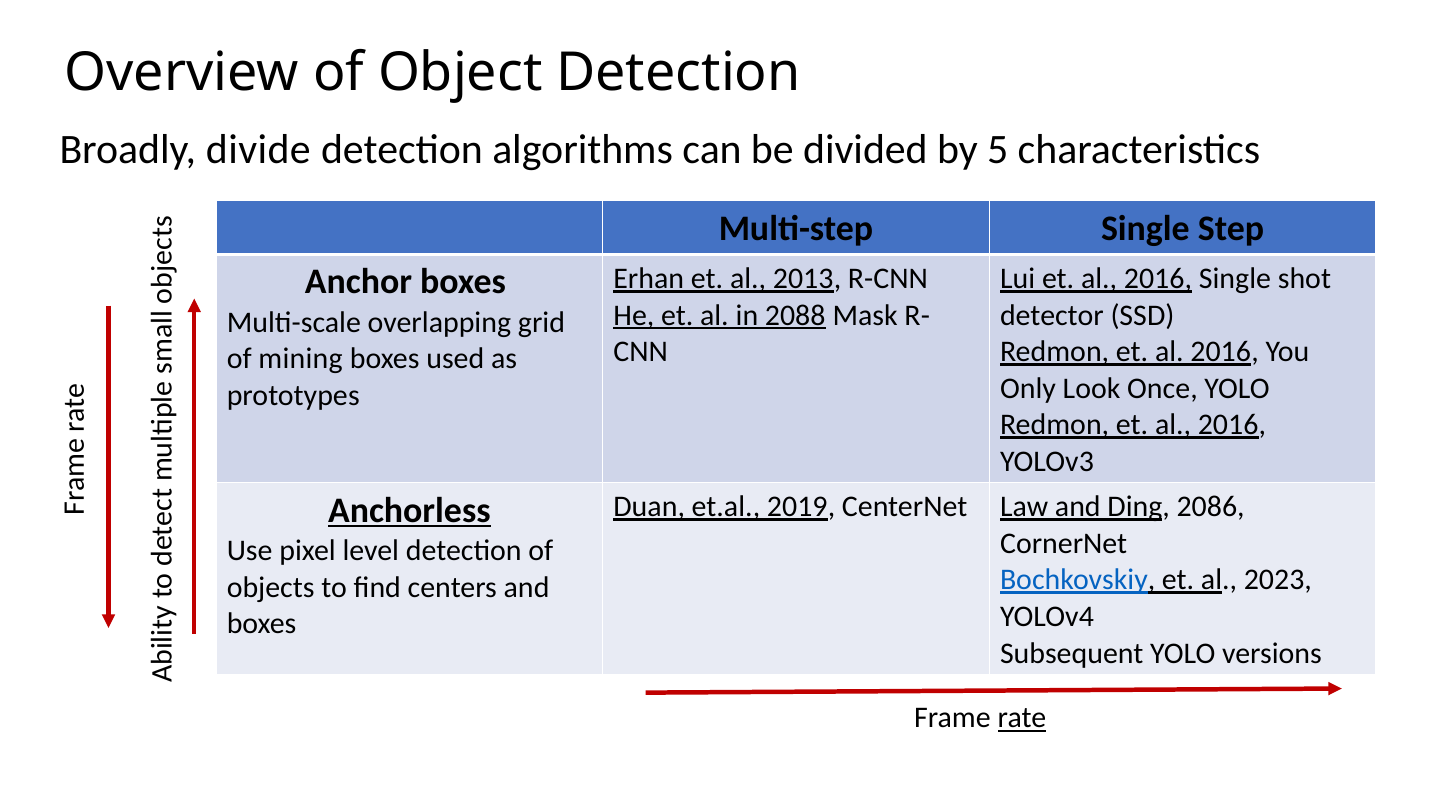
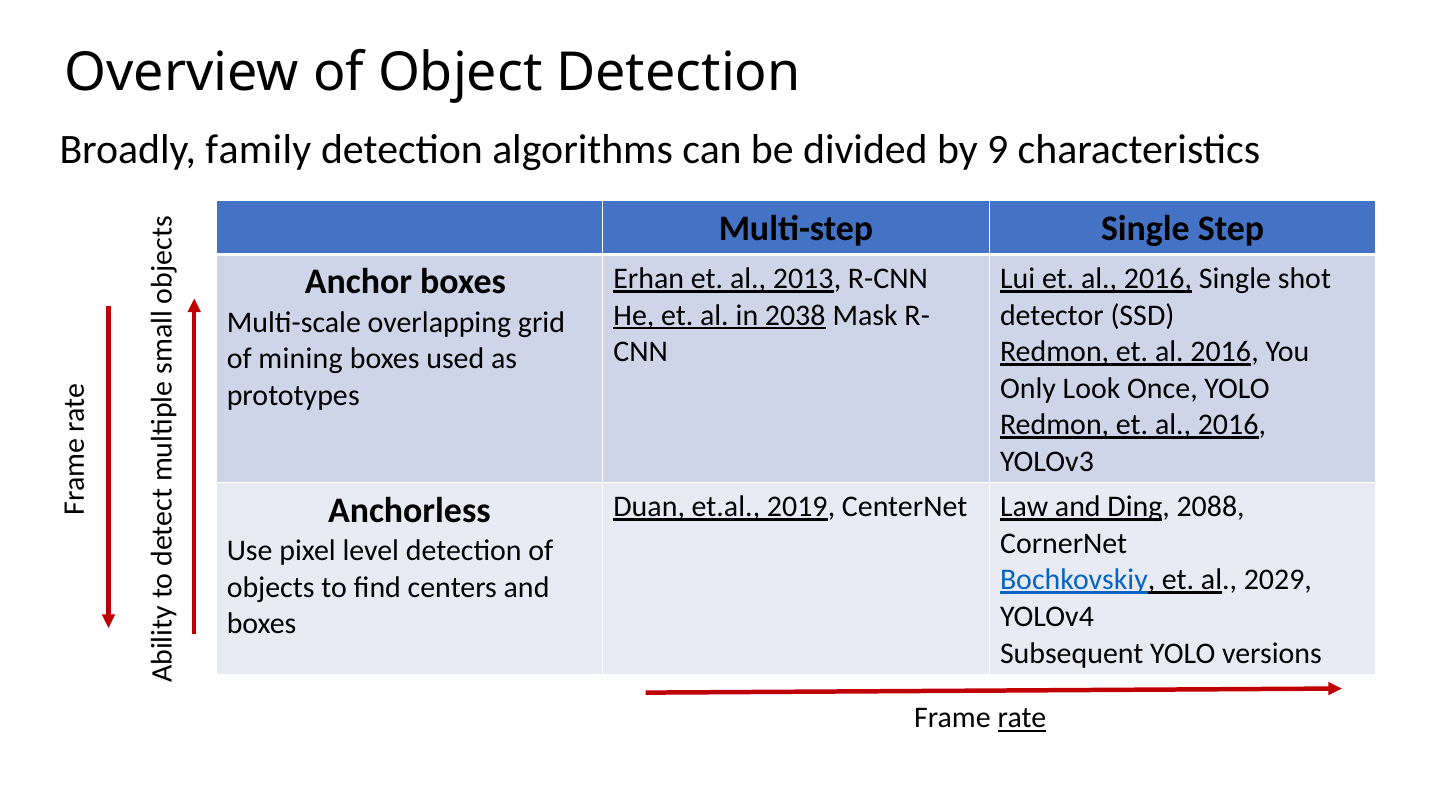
divide: divide -> family
5: 5 -> 9
2088: 2088 -> 2038
2086: 2086 -> 2088
Anchorless underline: present -> none
2023: 2023 -> 2029
